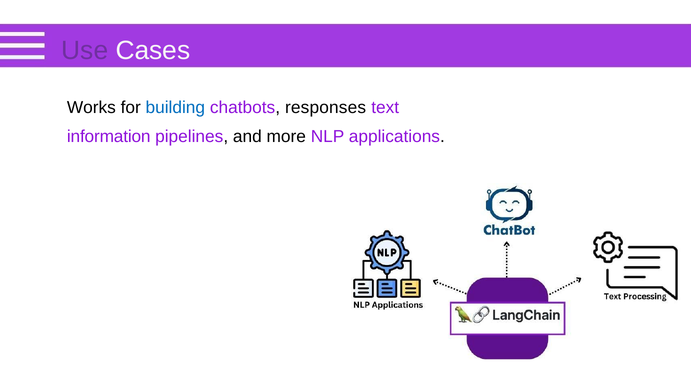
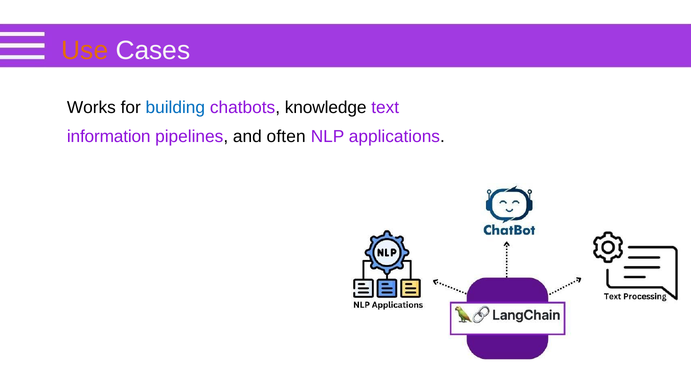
Use colour: purple -> orange
responses: responses -> knowledge
more: more -> often
